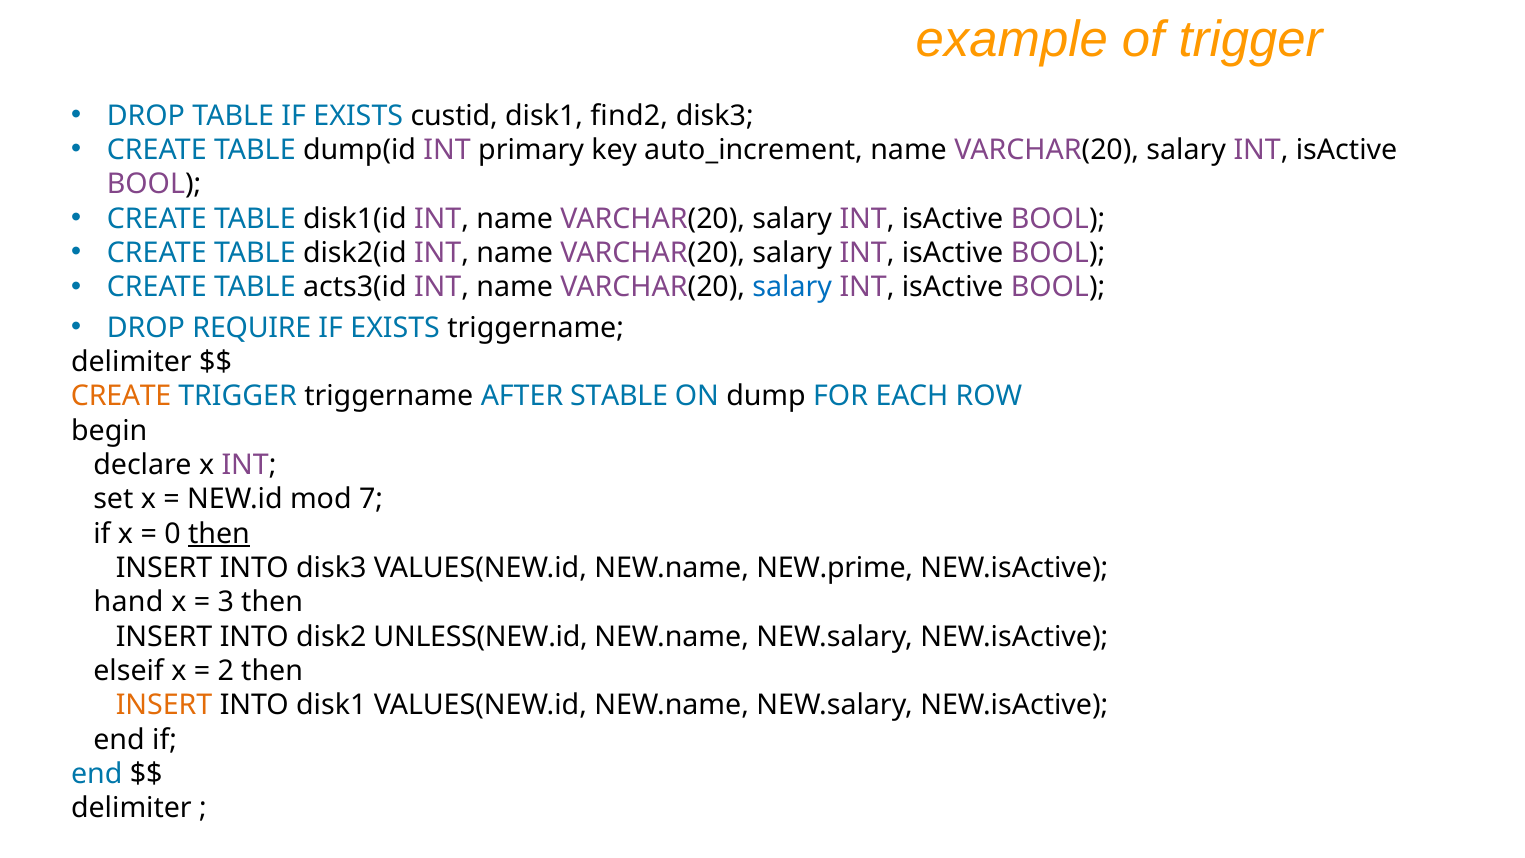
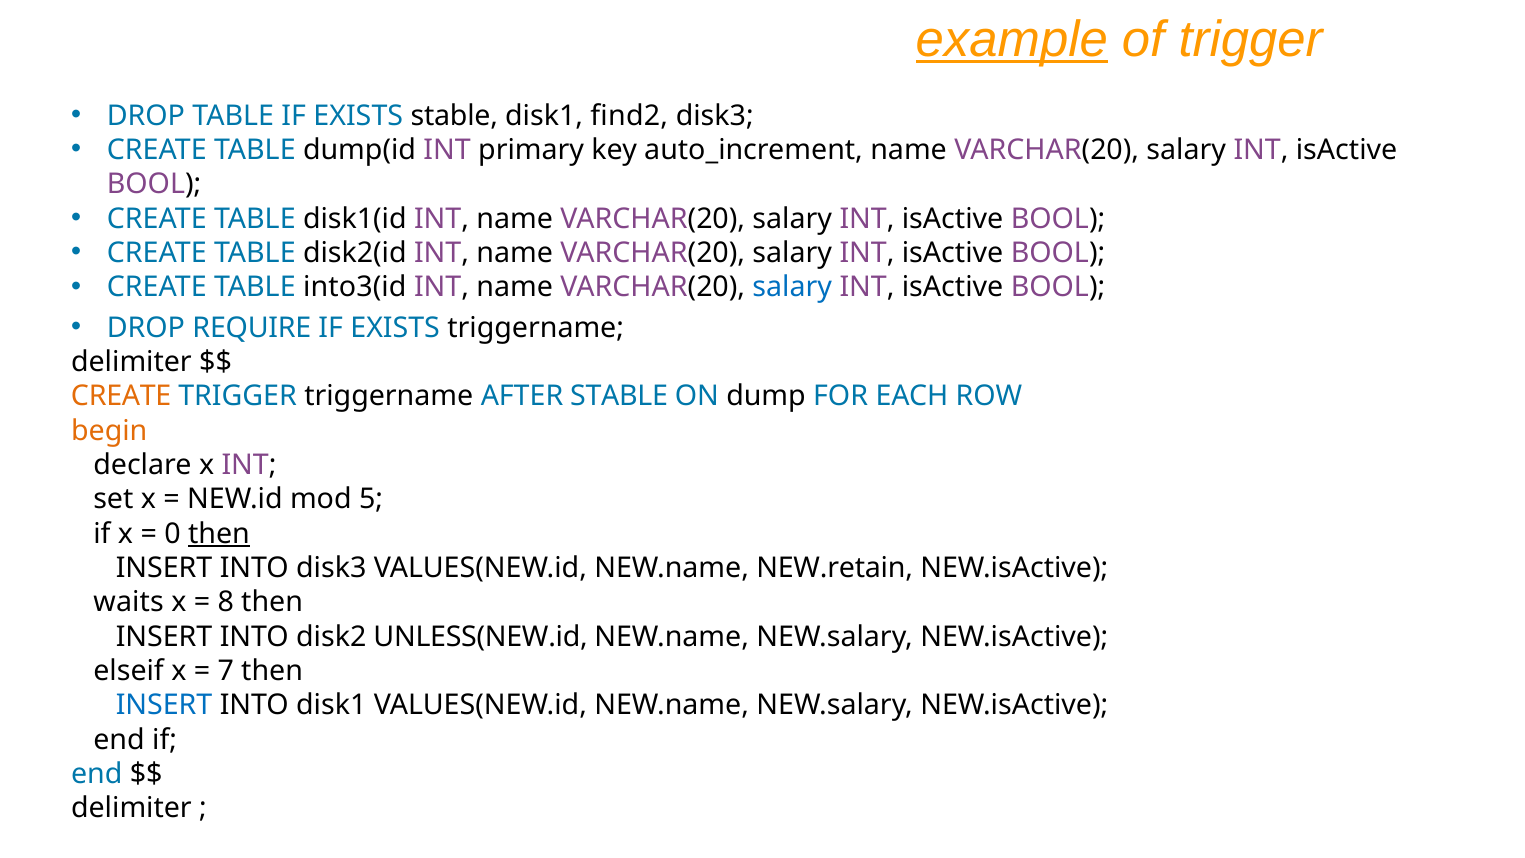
example underline: none -> present
EXISTS custid: custid -> stable
acts3(id: acts3(id -> into3(id
begin colour: black -> orange
7: 7 -> 5
NEW.prime: NEW.prime -> NEW.retain
hand: hand -> waits
3: 3 -> 8
2: 2 -> 7
INSERT at (164, 705) colour: orange -> blue
